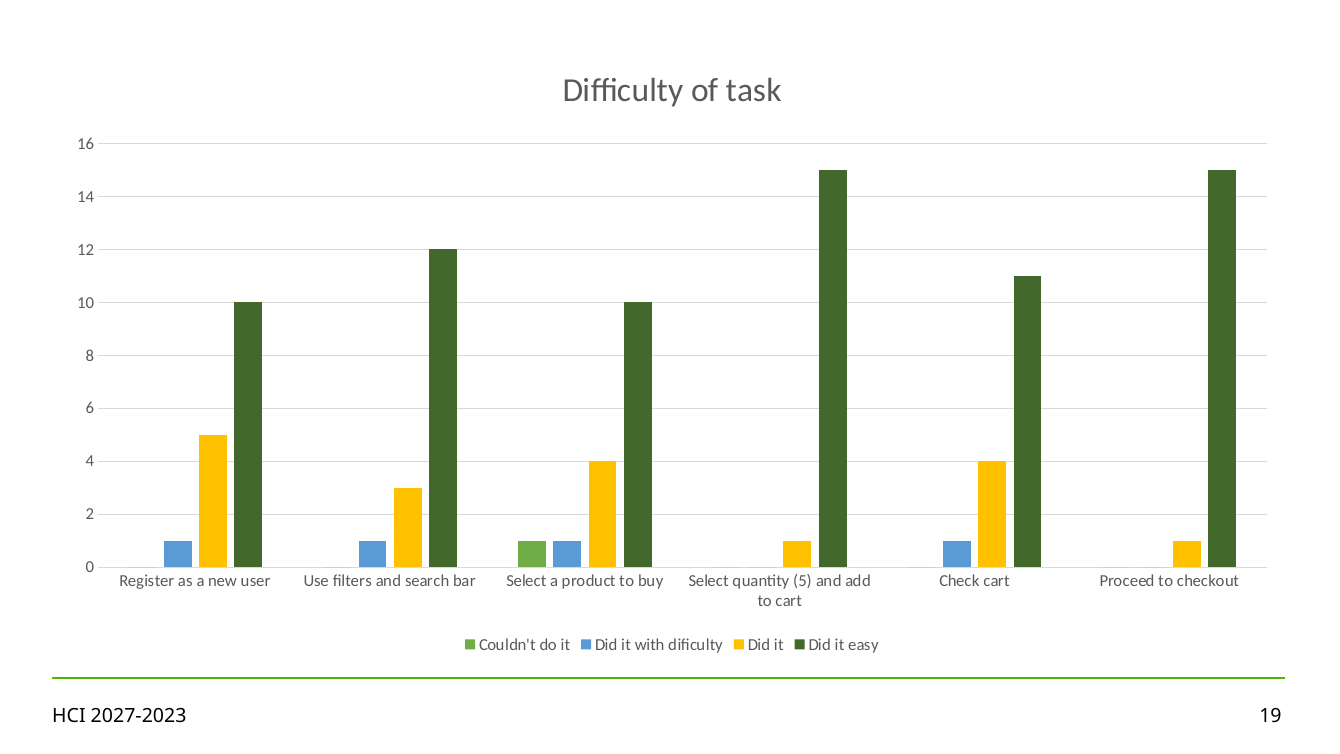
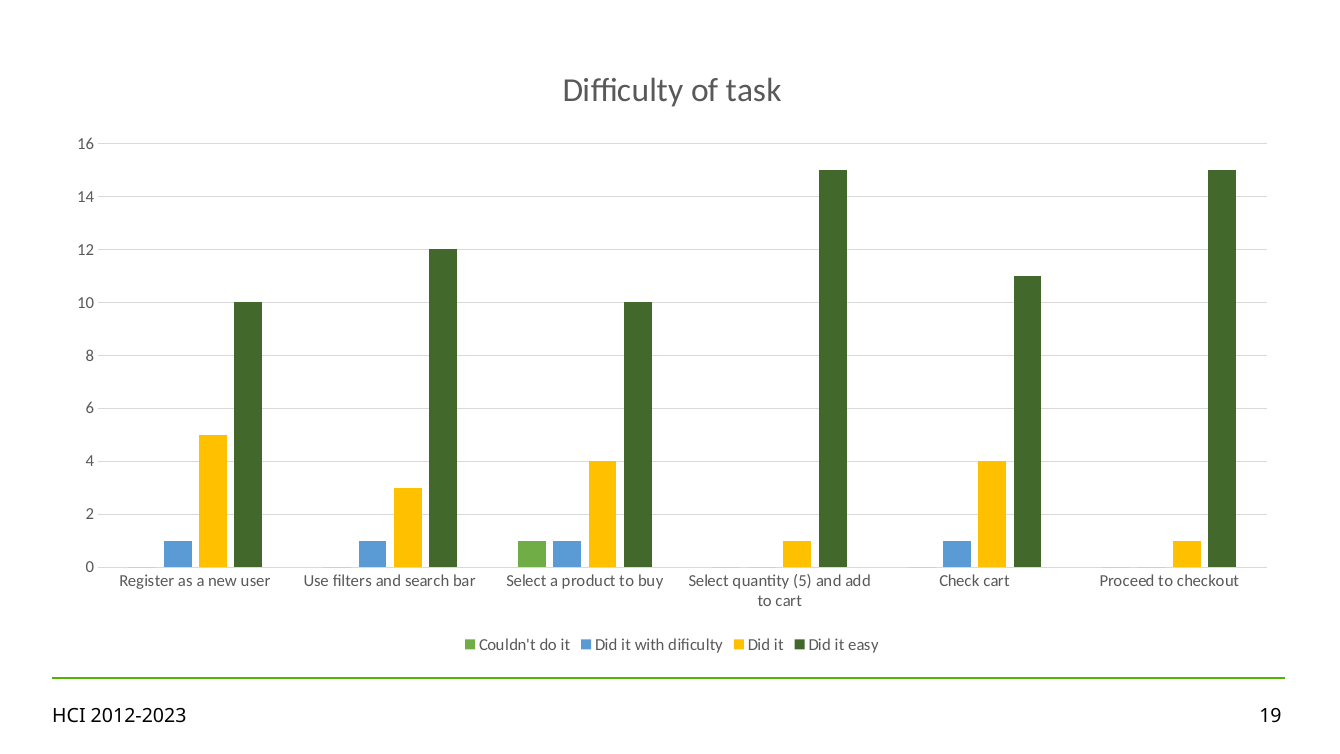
2027-2023: 2027-2023 -> 2012-2023
